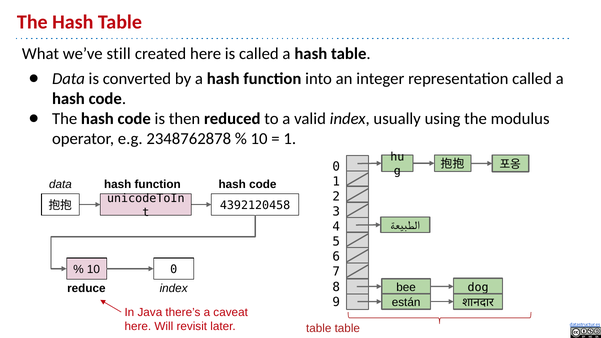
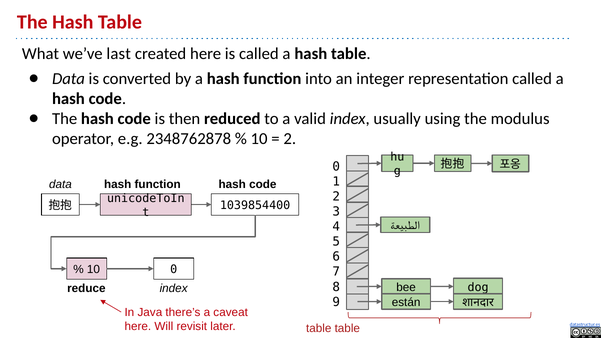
still: still -> last
1 at (290, 139): 1 -> 2
4392120458: 4392120458 -> 1039854400
